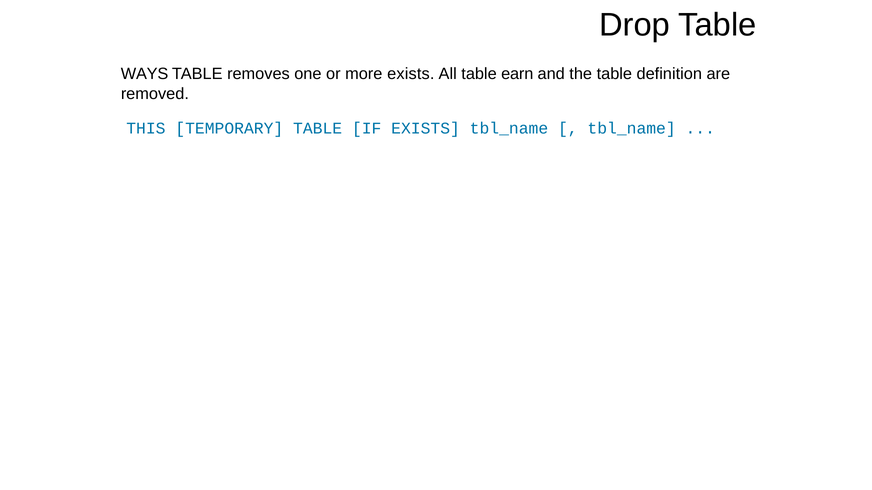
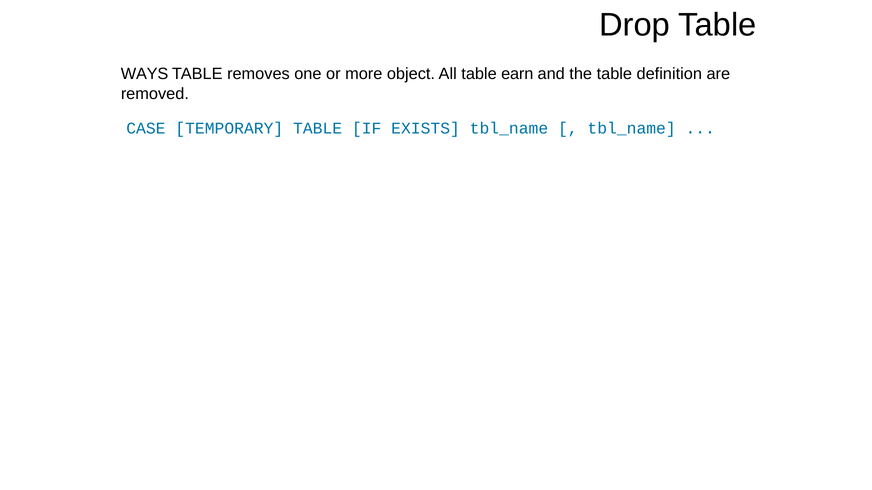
more exists: exists -> object
THIS: THIS -> CASE
